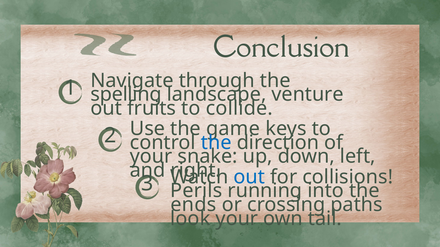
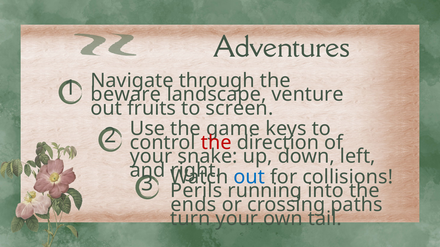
Conclusion: Conclusion -> Adventures
spelling: spelling -> beware
collide: collide -> screen
the at (216, 143) colour: blue -> red
look: look -> turn
